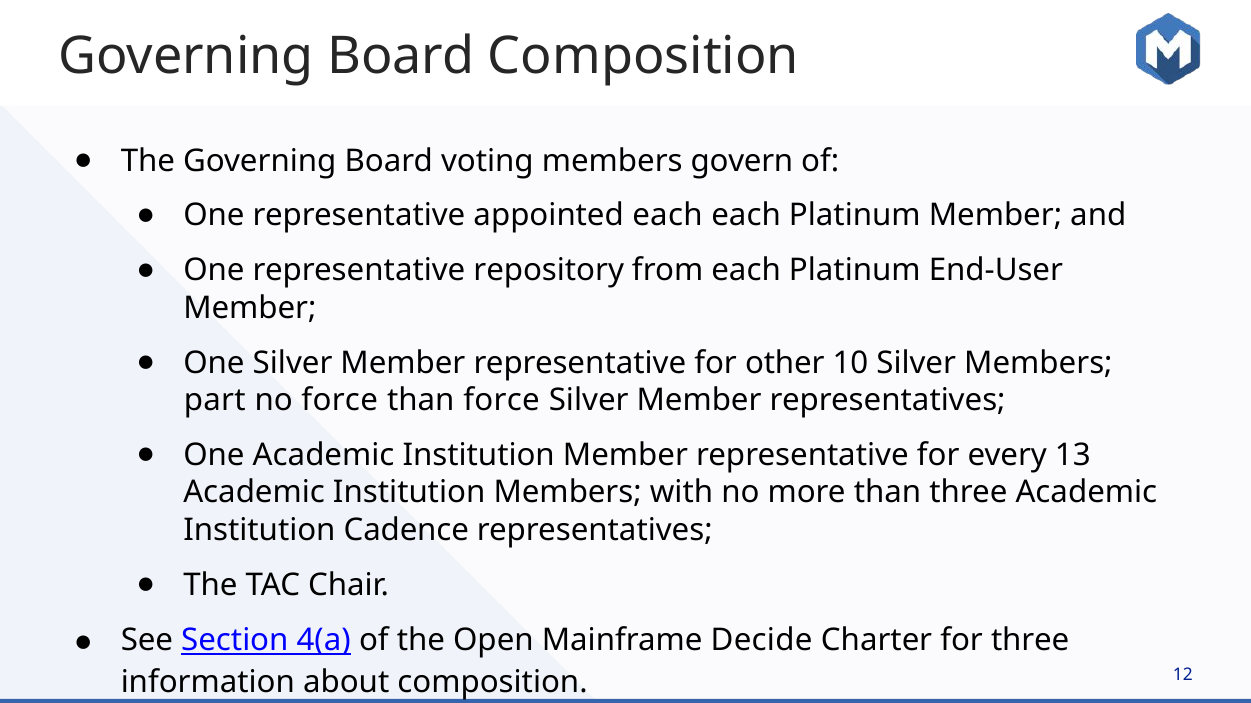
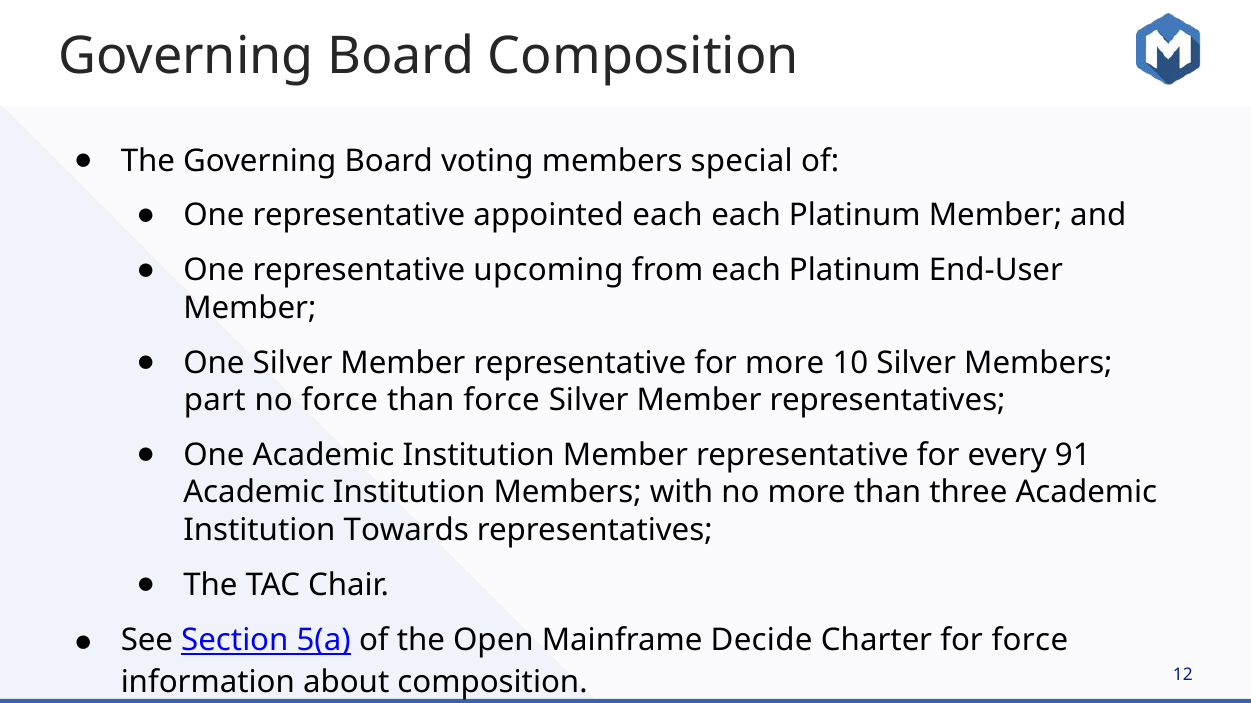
govern: govern -> special
repository: repository -> upcoming
for other: other -> more
13: 13 -> 91
Cadence: Cadence -> Towards
4(a: 4(a -> 5(a
for three: three -> force
